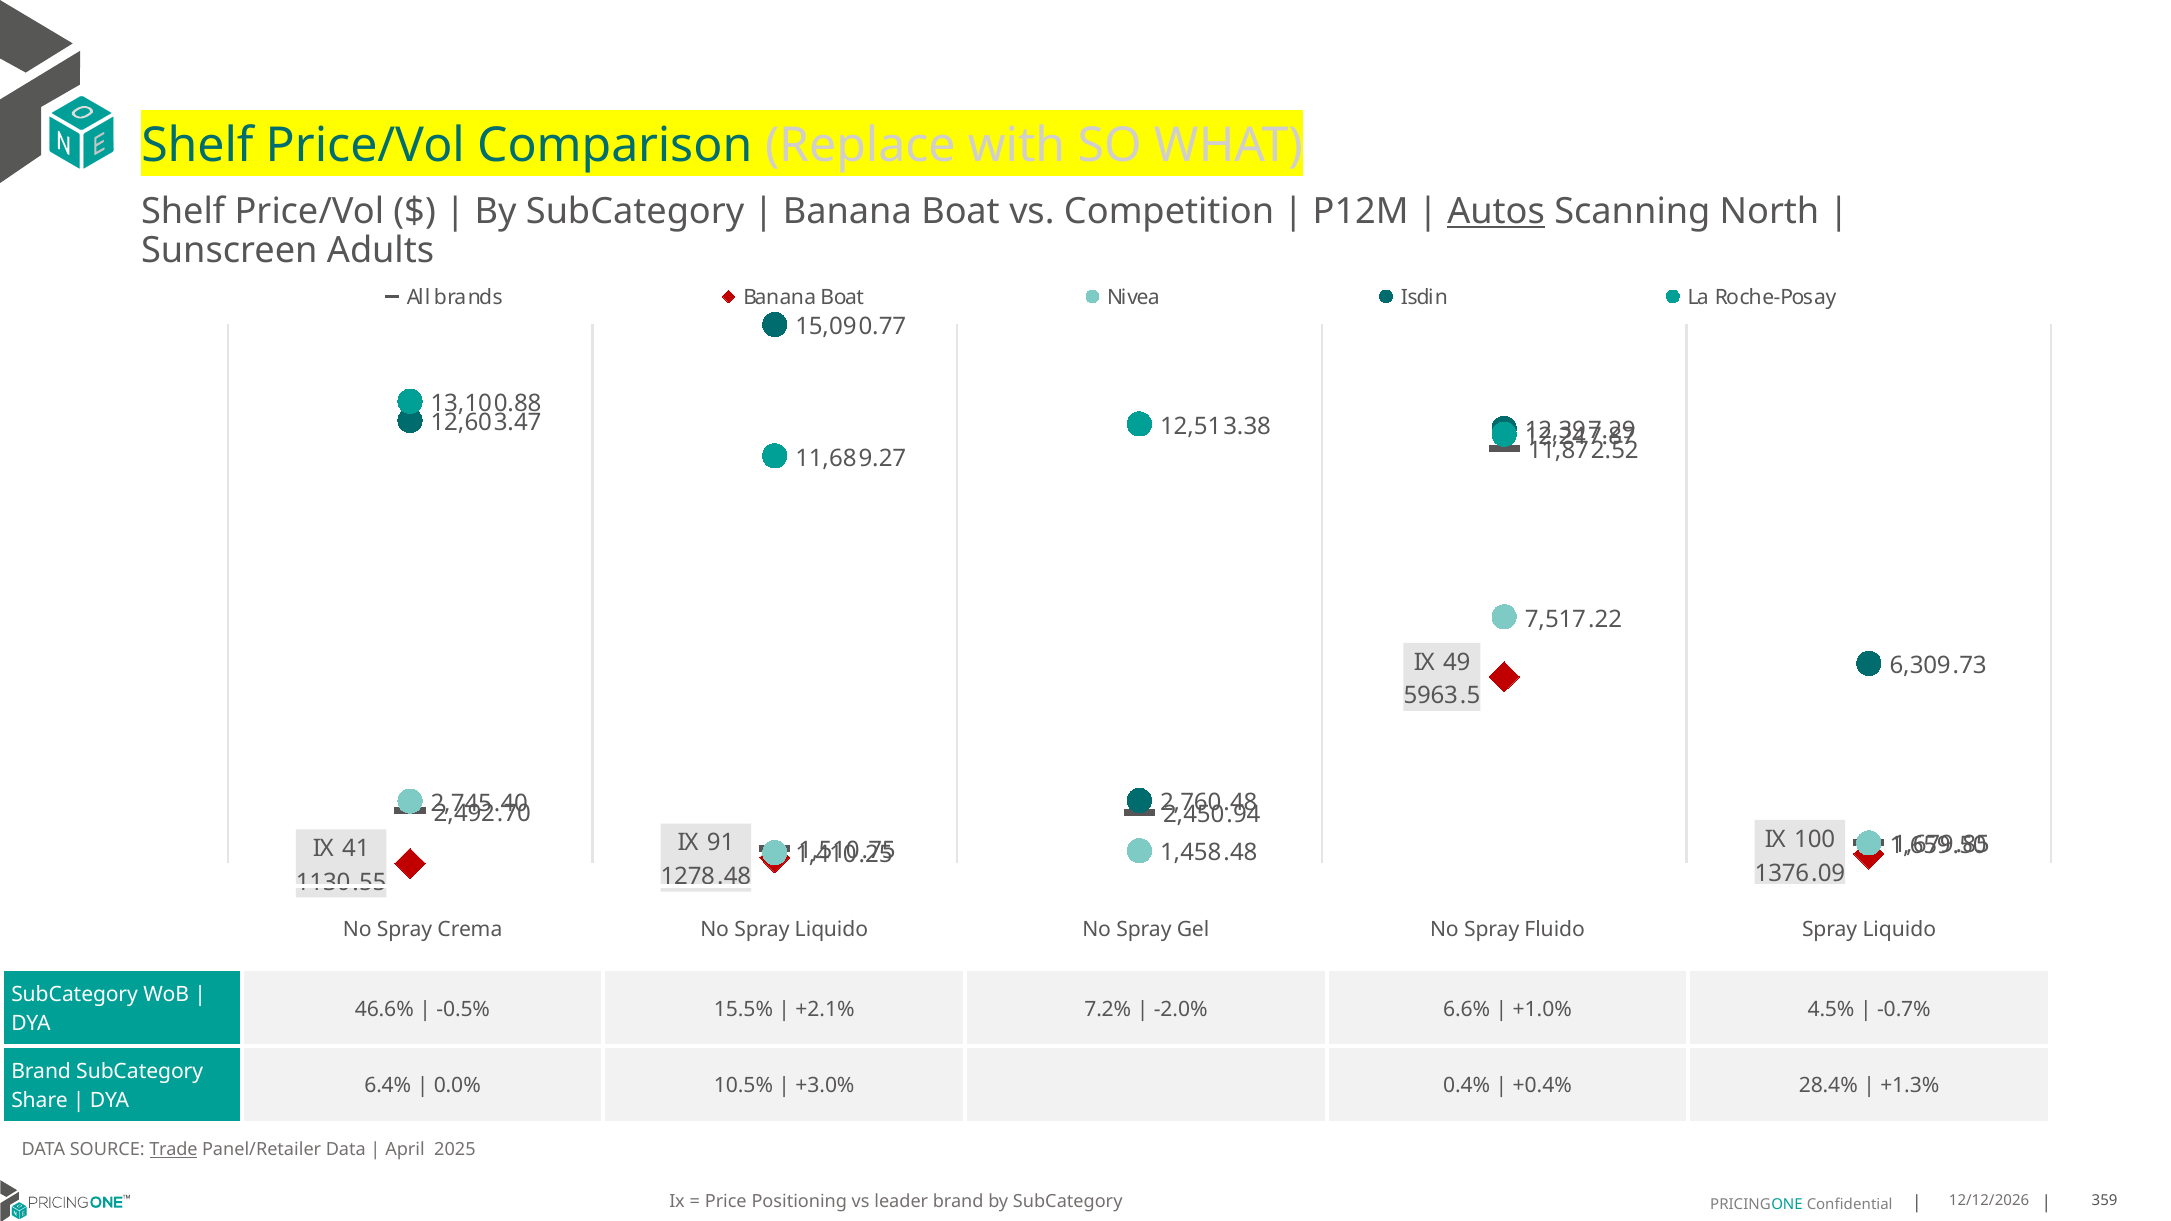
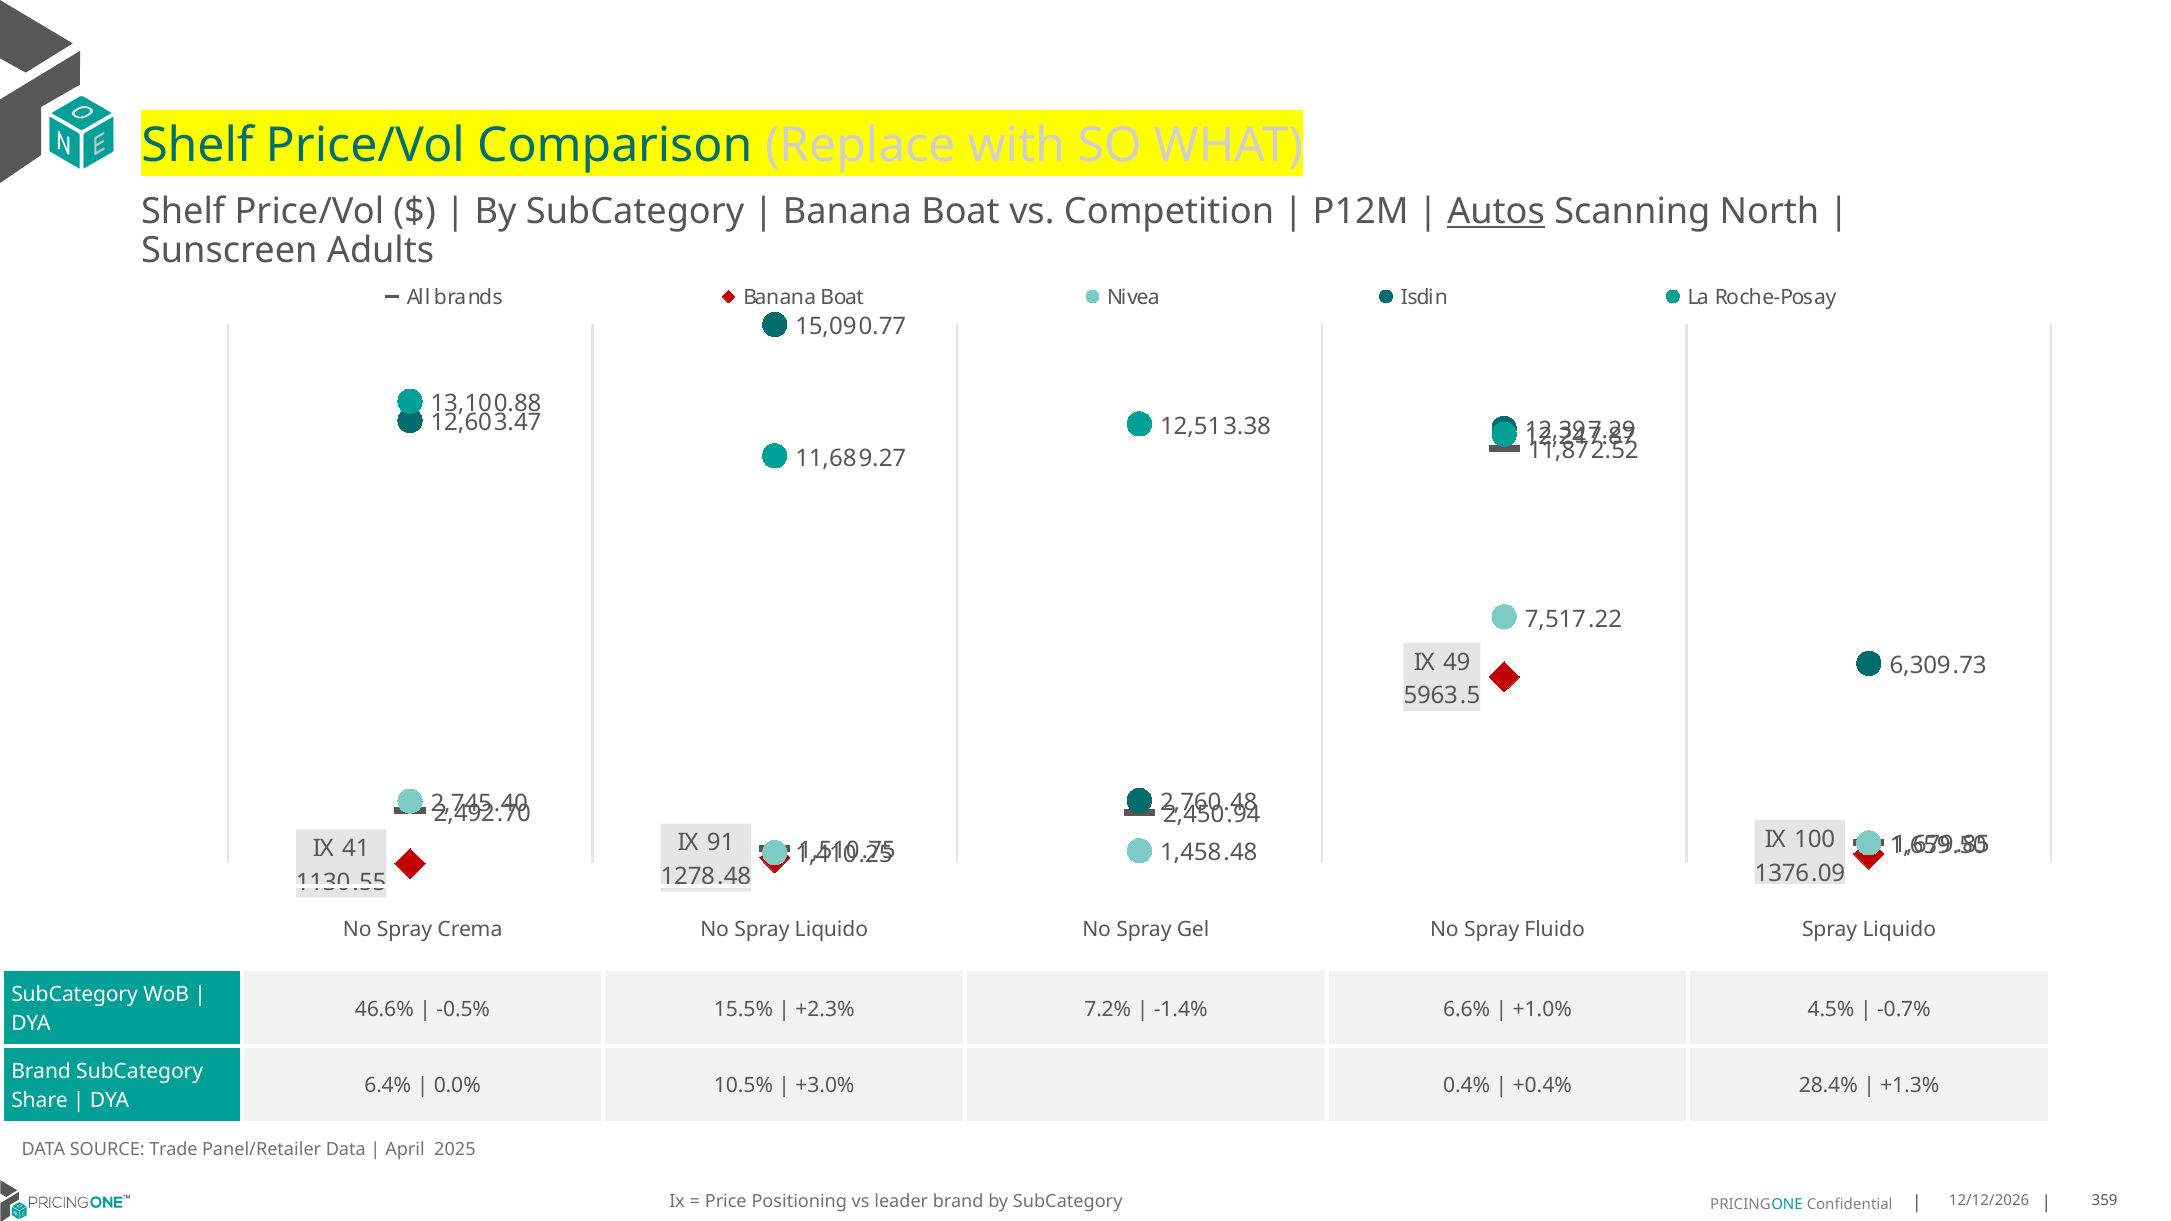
+2.1%: +2.1% -> +2.3%
-2.0%: -2.0% -> -1.4%
Trade underline: present -> none
